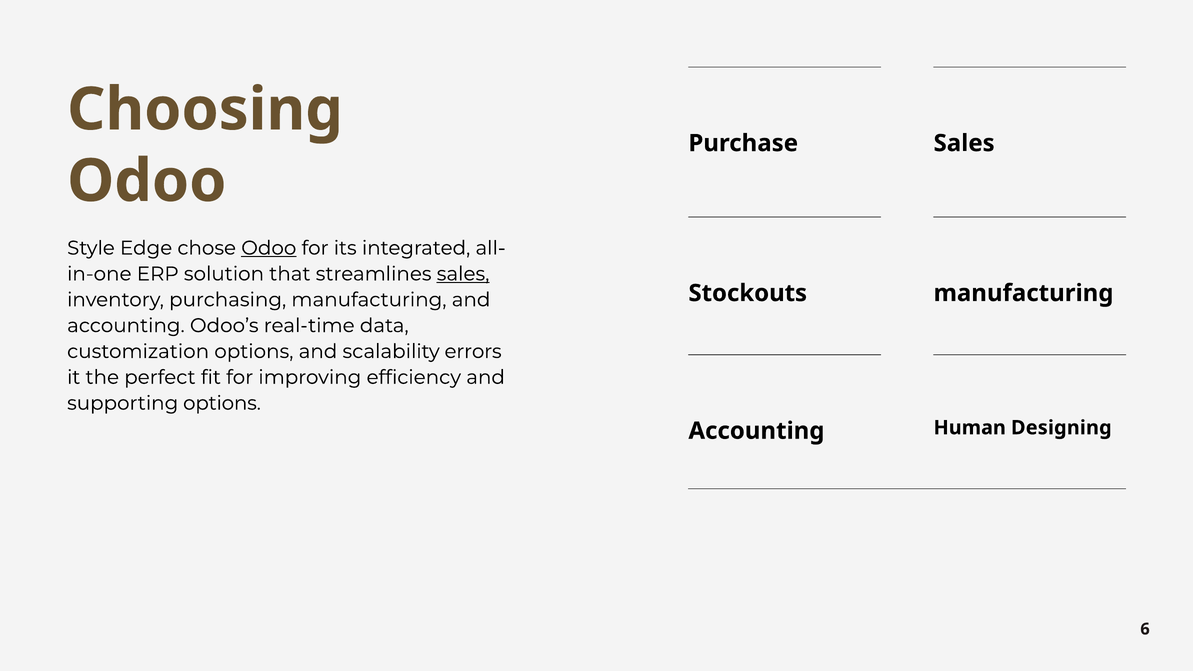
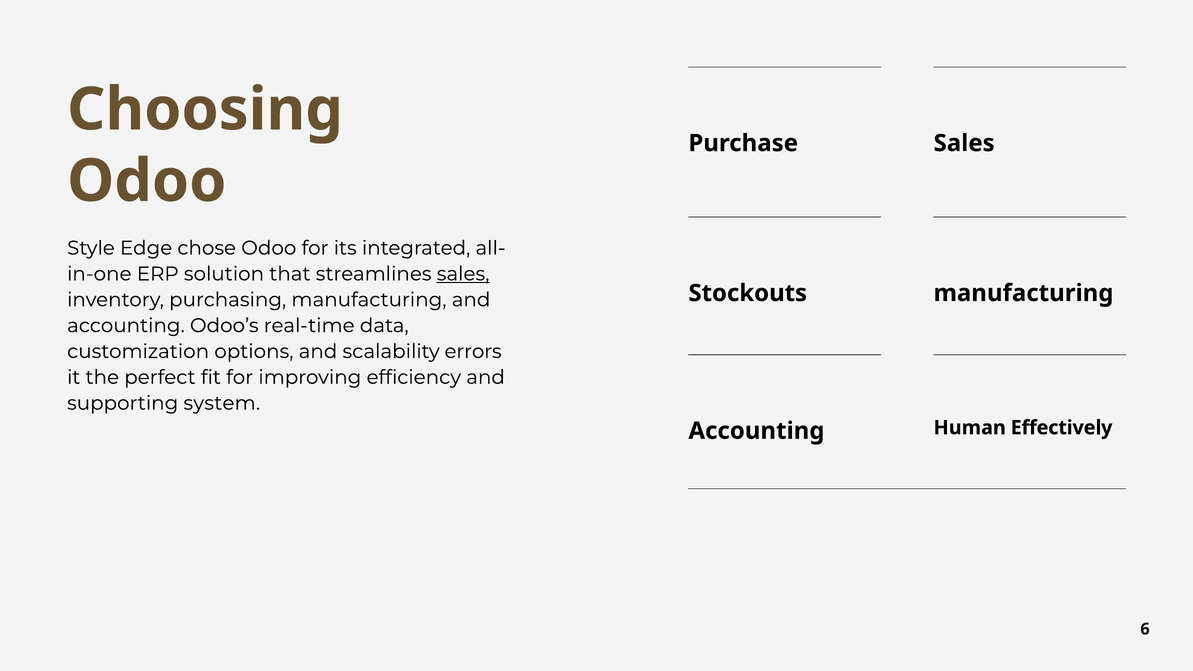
Odoo at (269, 248) underline: present -> none
supporting options: options -> system
Designing: Designing -> Effectively
